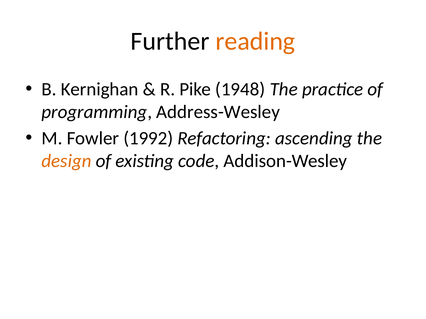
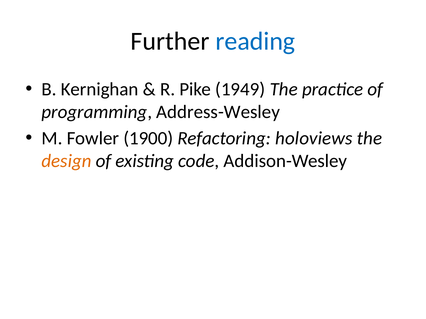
reading colour: orange -> blue
1948: 1948 -> 1949
1992: 1992 -> 1900
ascending: ascending -> holoviews
